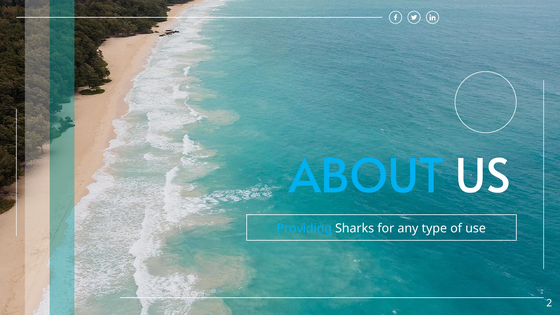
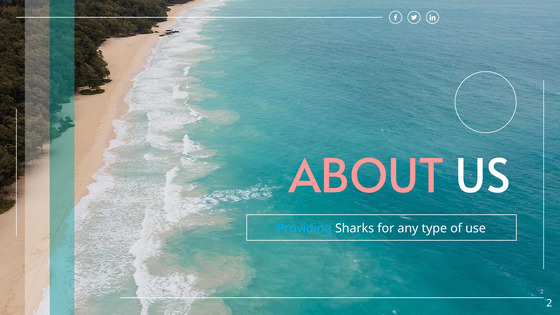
ABOUT colour: light blue -> pink
